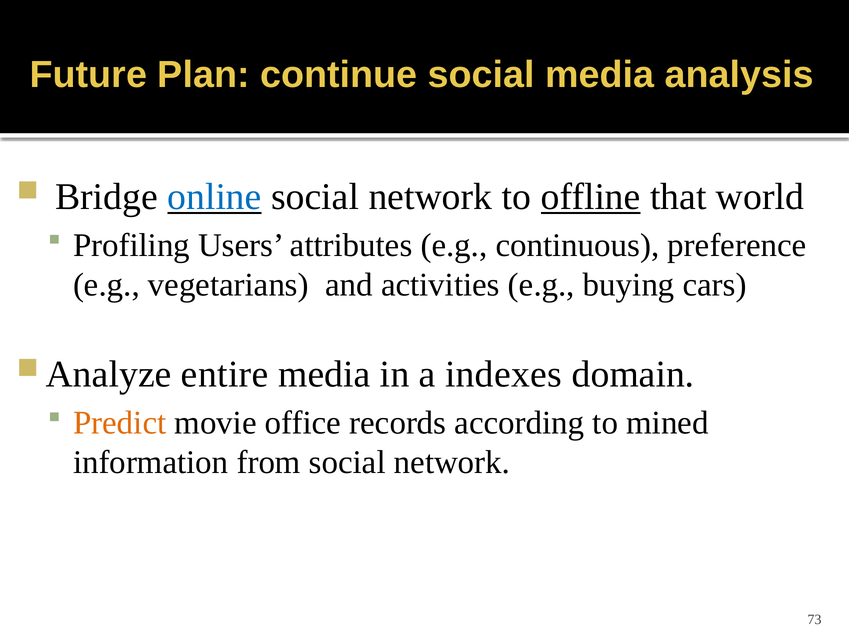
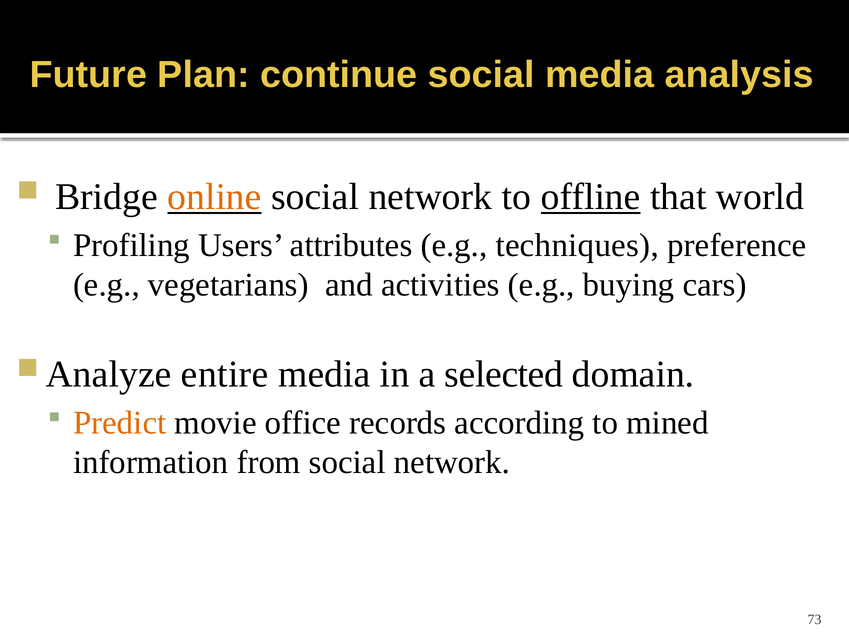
online colour: blue -> orange
continuous: continuous -> techniques
indexes: indexes -> selected
